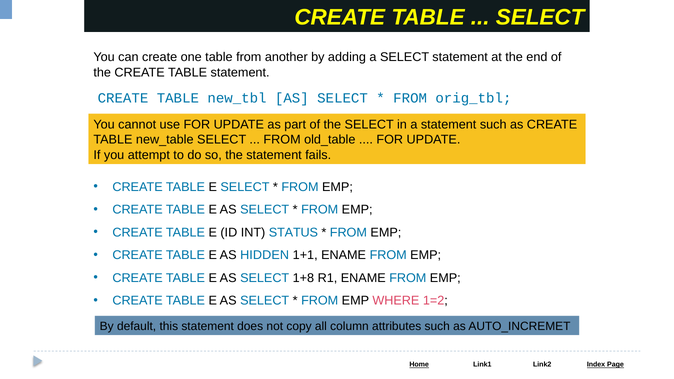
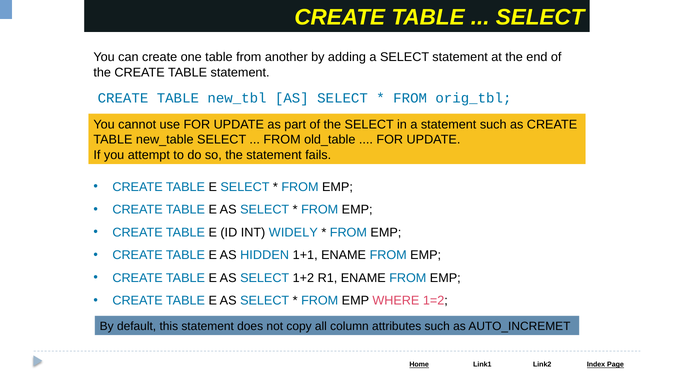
STATUS: STATUS -> WIDELY
1+8: 1+8 -> 1+2
